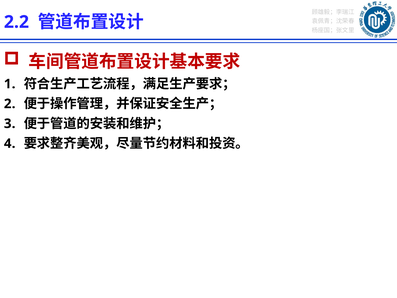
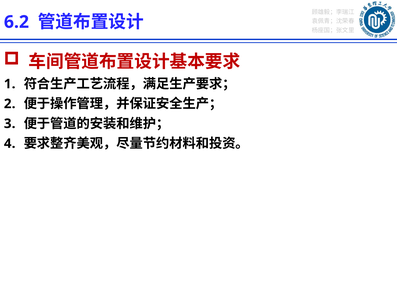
2.2: 2.2 -> 6.2
